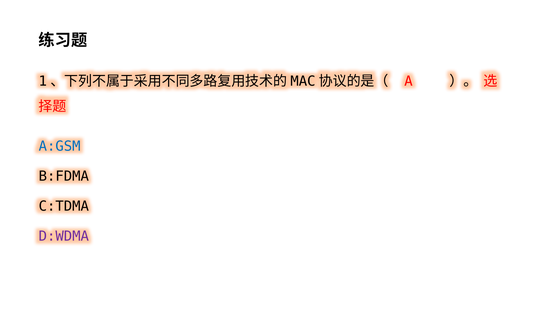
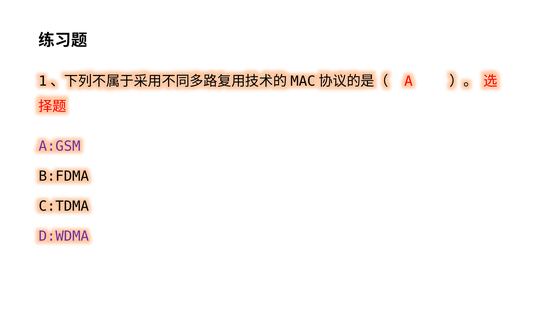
A:GSM colour: blue -> purple
